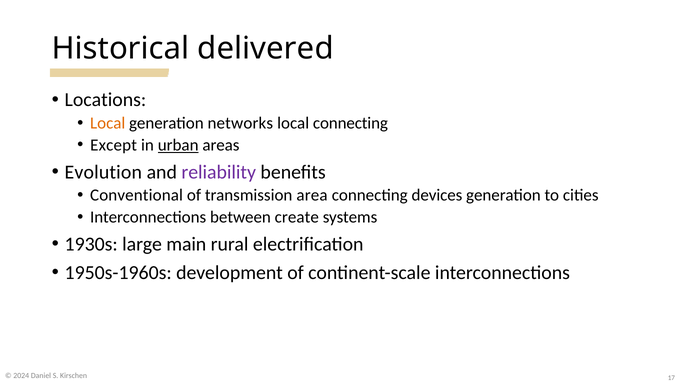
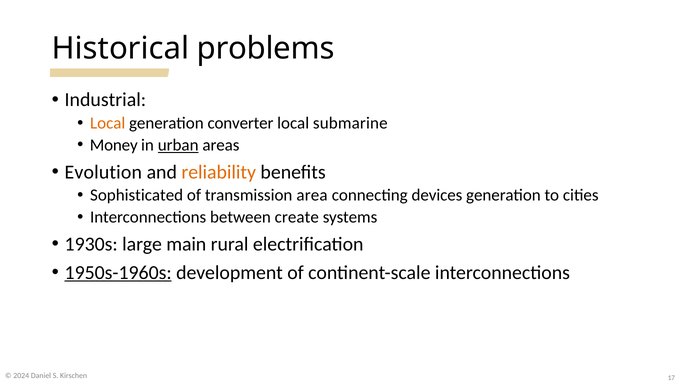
delivered: delivered -> problems
Locations: Locations -> Industrial
networks: networks -> converter
local connecting: connecting -> submarine
Except: Except -> Money
reliability colour: purple -> orange
Conventional: Conventional -> Sophisticated
1950s-1960s underline: none -> present
